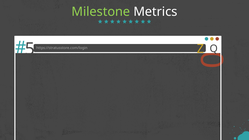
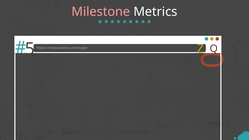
Milestone colour: light green -> pink
